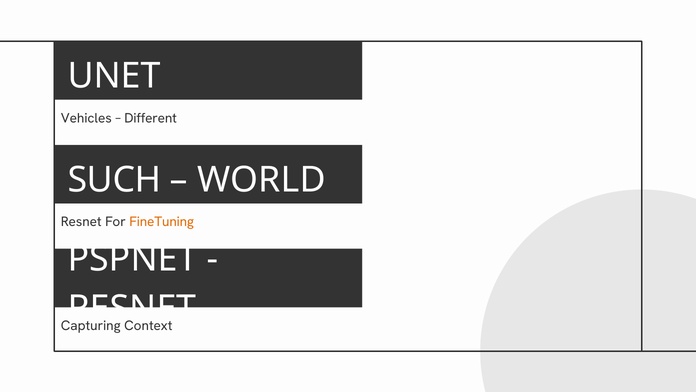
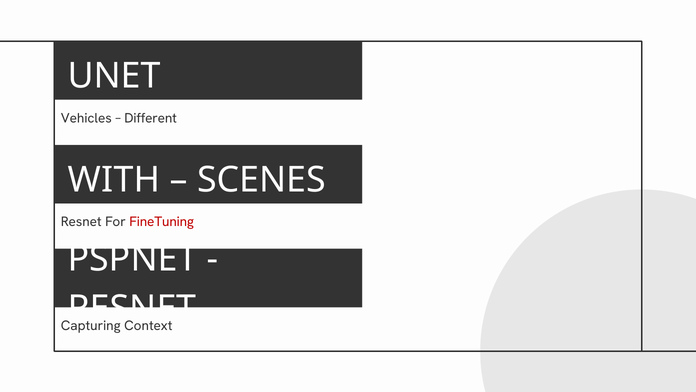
SUCH: SUCH -> WITH
WORLD: WORLD -> SCENES
FineTuning colour: orange -> red
